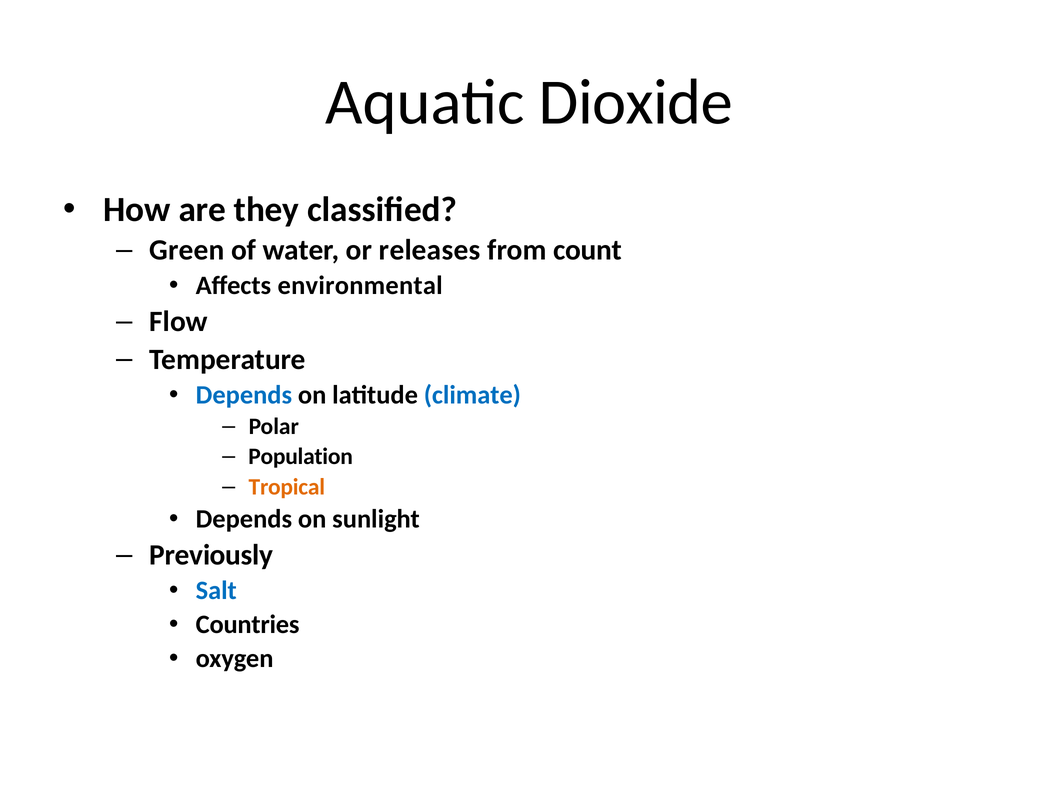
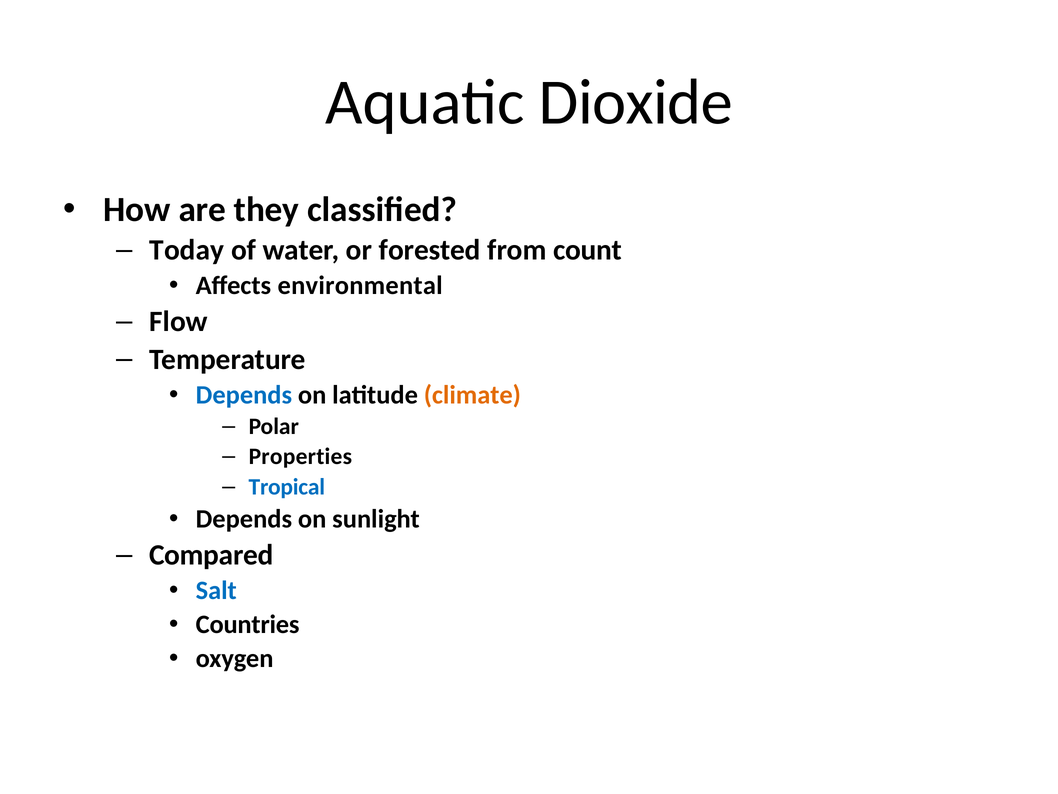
Green: Green -> Today
releases: releases -> forested
climate colour: blue -> orange
Population: Population -> Properties
Tropical colour: orange -> blue
Previously: Previously -> Compared
